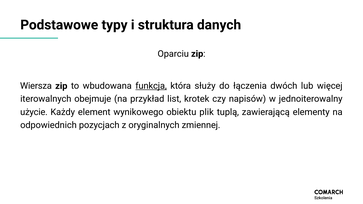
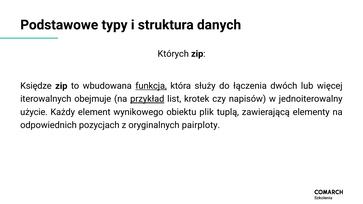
Oparciu: Oparciu -> Których
Wiersza: Wiersza -> Księdze
przykład underline: none -> present
zmiennej: zmiennej -> pairploty
